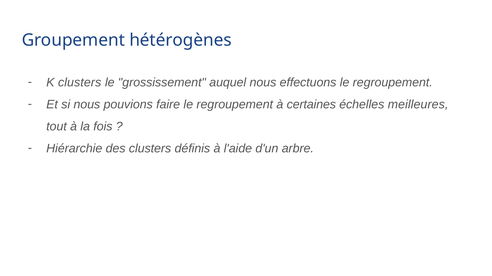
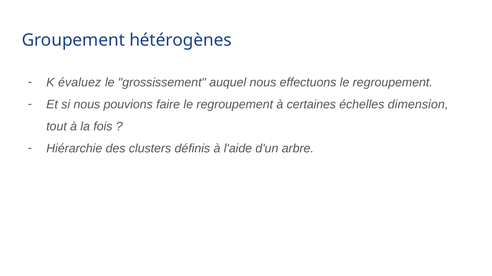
K clusters: clusters -> évaluez
meilleures: meilleures -> dimension
